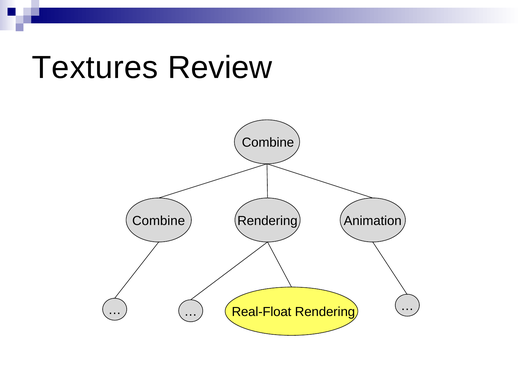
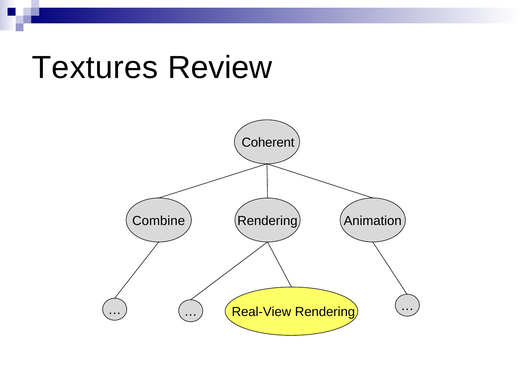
Combine at (268, 142): Combine -> Coherent
Real-Float: Real-Float -> Real-View
